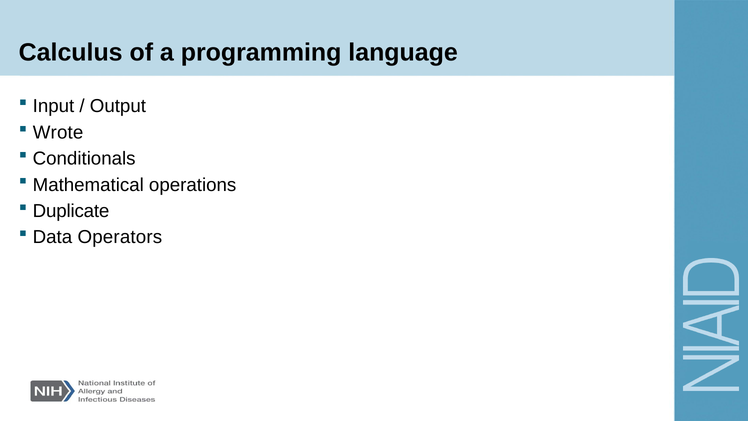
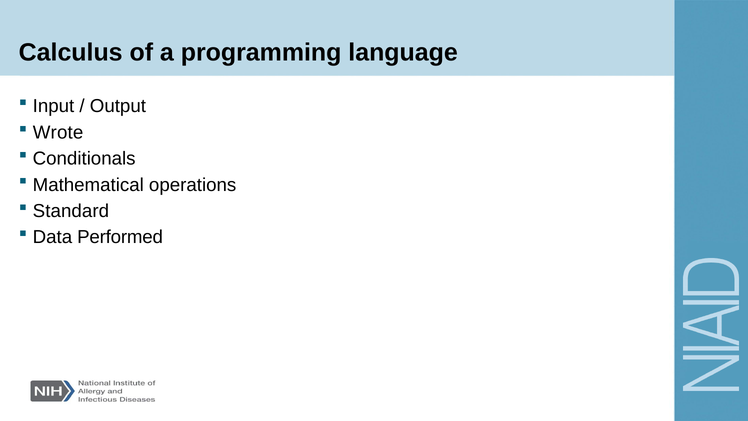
Duplicate: Duplicate -> Standard
Operators: Operators -> Performed
